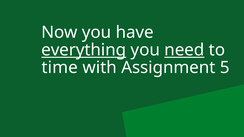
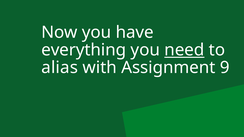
everything underline: present -> none
time: time -> alias
5: 5 -> 9
